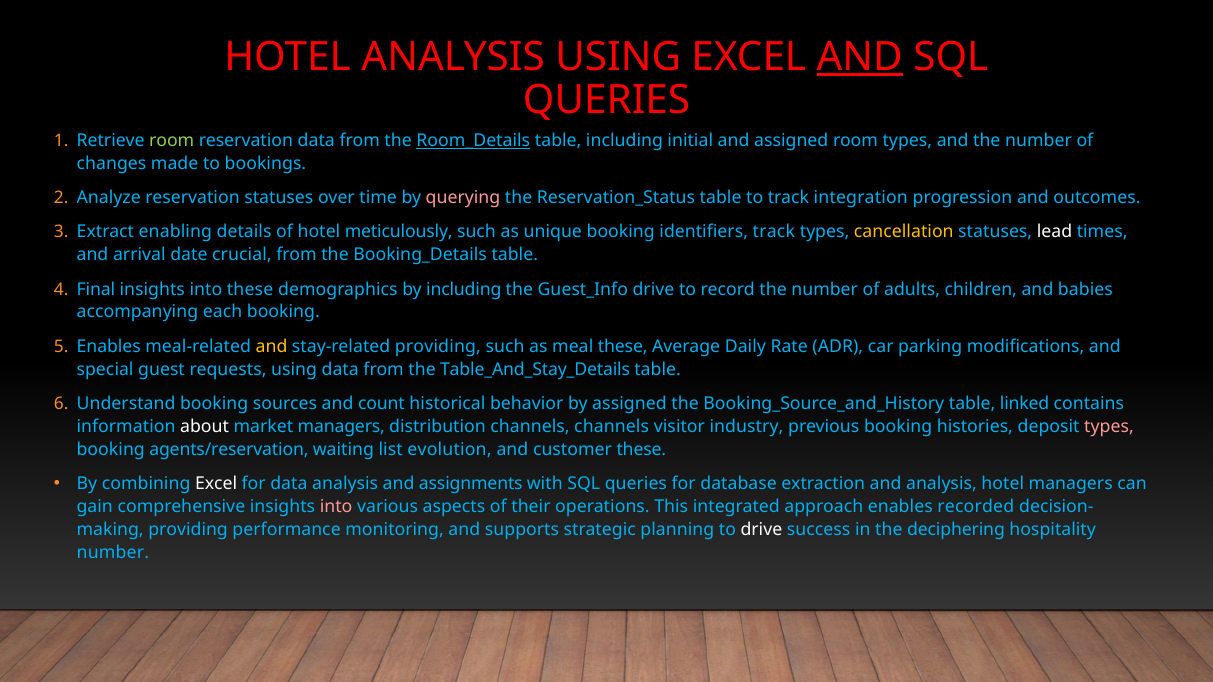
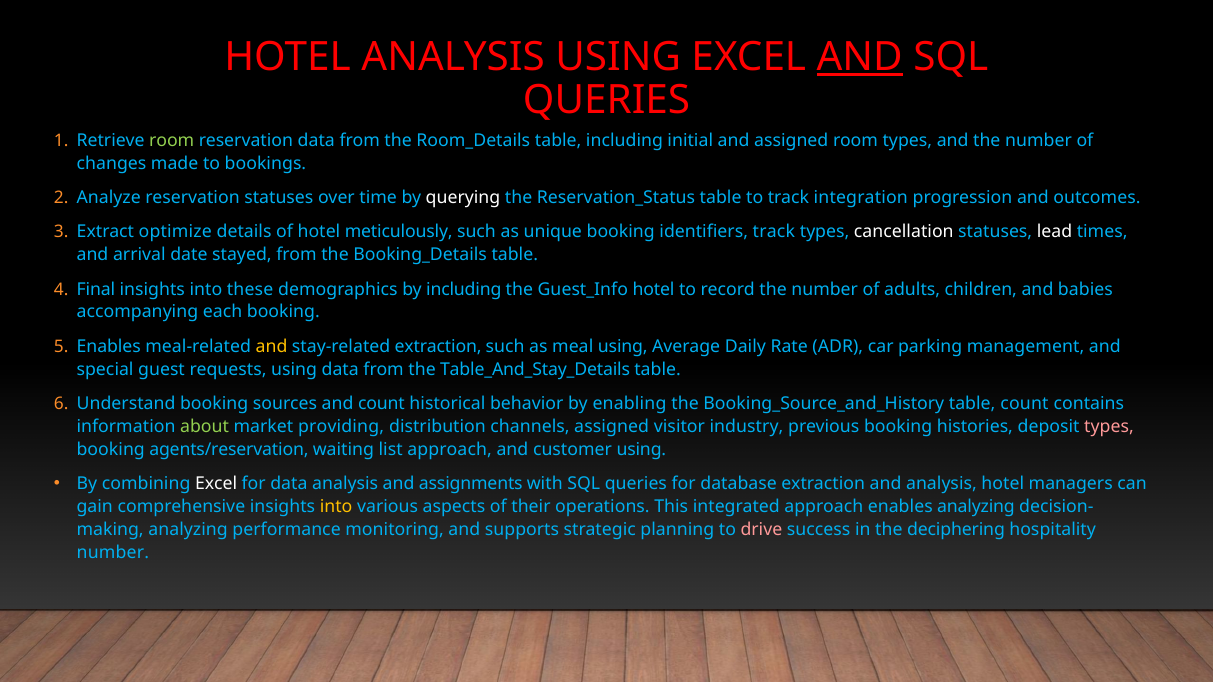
Room_Details underline: present -> none
querying colour: pink -> white
enabling: enabling -> optimize
cancellation colour: yellow -> white
crucial: crucial -> stayed
Guest_Info drive: drive -> hotel
stay-related providing: providing -> extraction
meal these: these -> using
modifications: modifications -> management
by assigned: assigned -> enabling
table linked: linked -> count
about colour: white -> light green
market managers: managers -> providing
channels channels: channels -> assigned
list evolution: evolution -> approach
customer these: these -> using
into at (336, 507) colour: pink -> yellow
enables recorded: recorded -> analyzing
providing at (188, 530): providing -> analyzing
drive at (761, 530) colour: white -> pink
